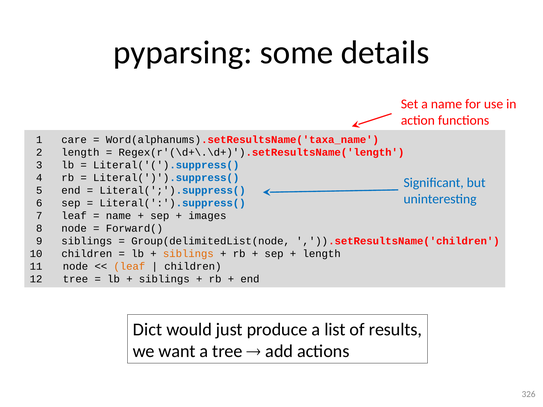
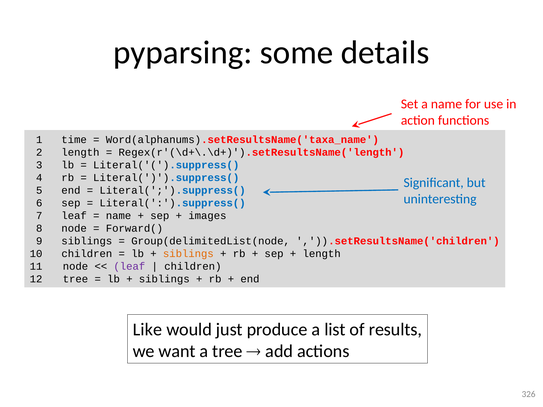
care: care -> time
leaf at (129, 267) colour: orange -> purple
Dict: Dict -> Like
